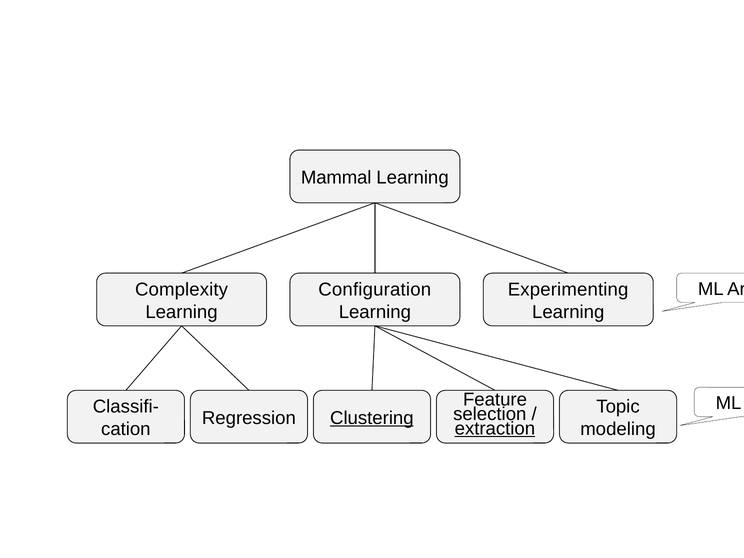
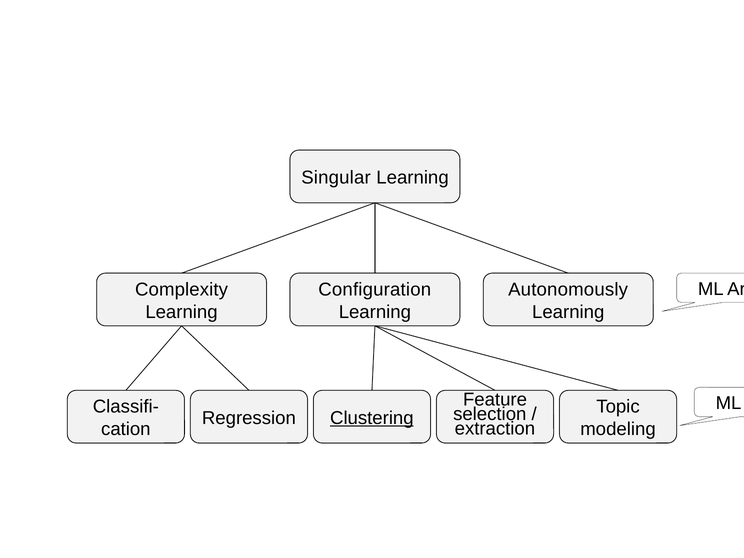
Mammal: Mammal -> Singular
Experimenting: Experimenting -> Autonomously
extraction underline: present -> none
